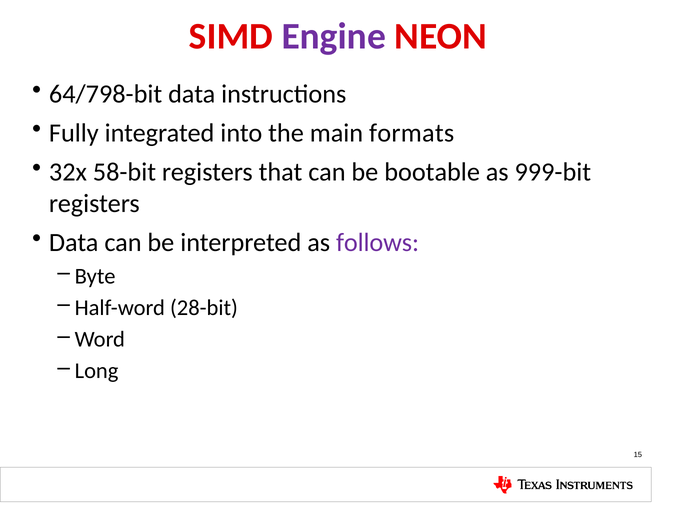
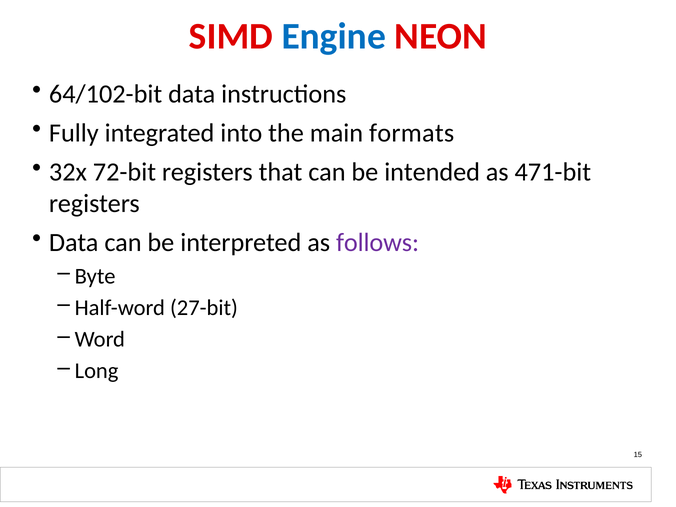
Engine colour: purple -> blue
64/798-bit: 64/798-bit -> 64/102-bit
58-bit: 58-bit -> 72-bit
bootable: bootable -> intended
999-bit: 999-bit -> 471-bit
28-bit: 28-bit -> 27-bit
